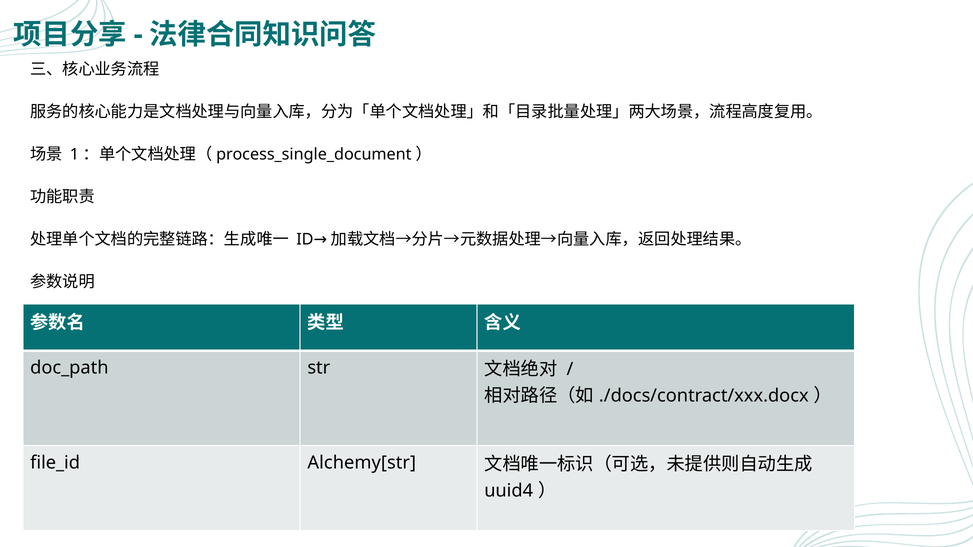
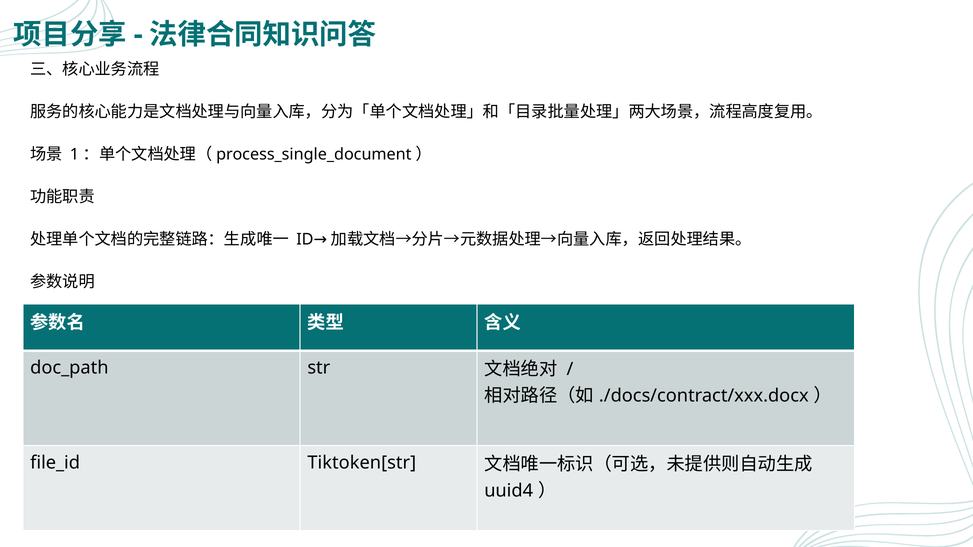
Alchemy[str: Alchemy[str -> Tiktoken[str
